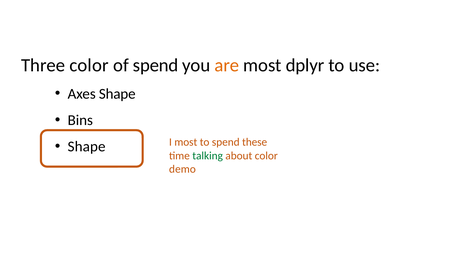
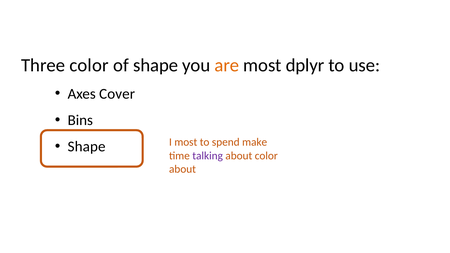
of spend: spend -> shape
Axes Shape: Shape -> Cover
these: these -> make
talking colour: green -> purple
demo at (182, 169): demo -> about
